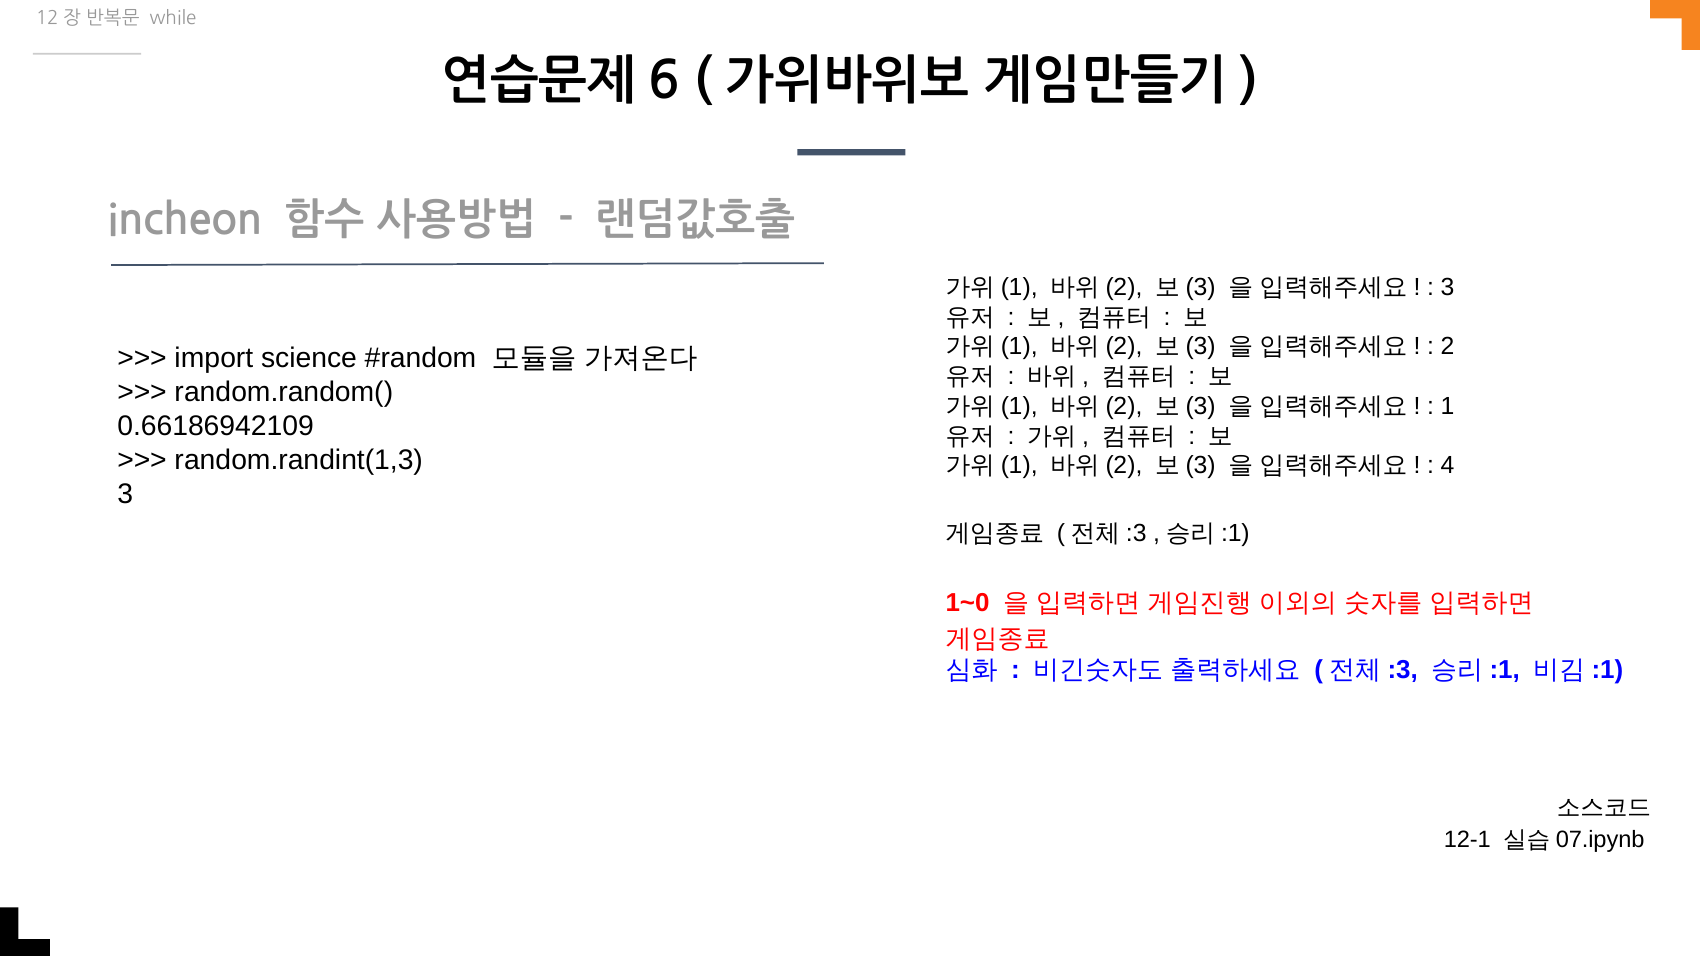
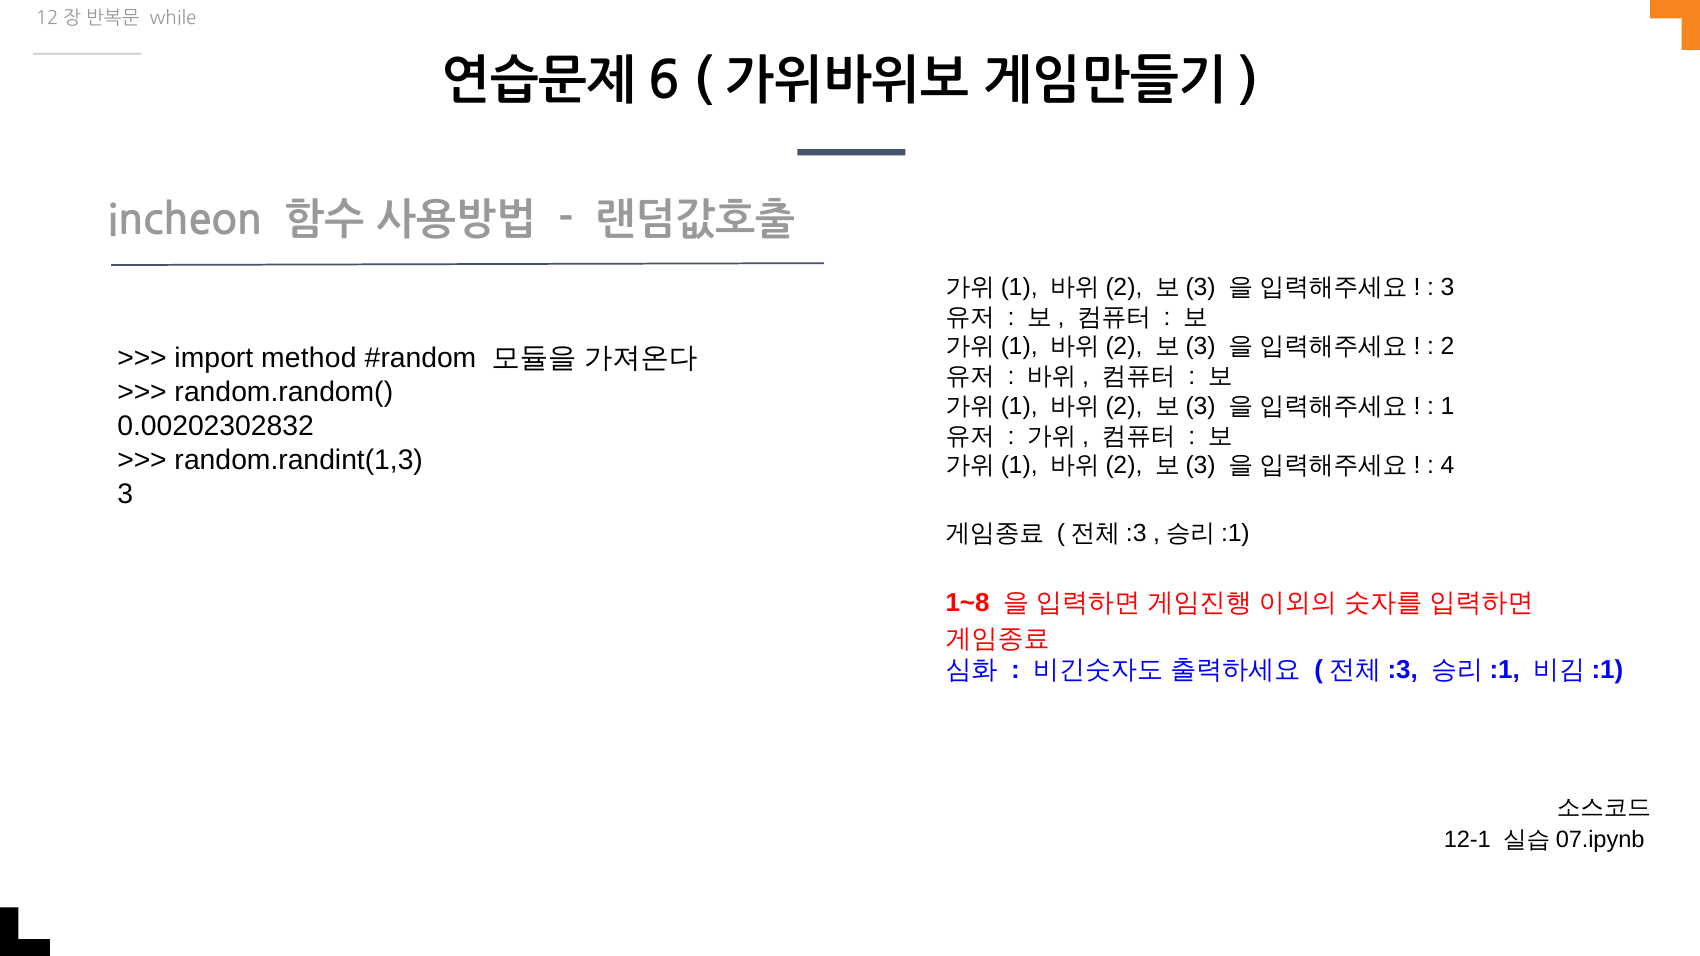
science: science -> method
0.66186942109: 0.66186942109 -> 0.00202302832
1~0: 1~0 -> 1~8
